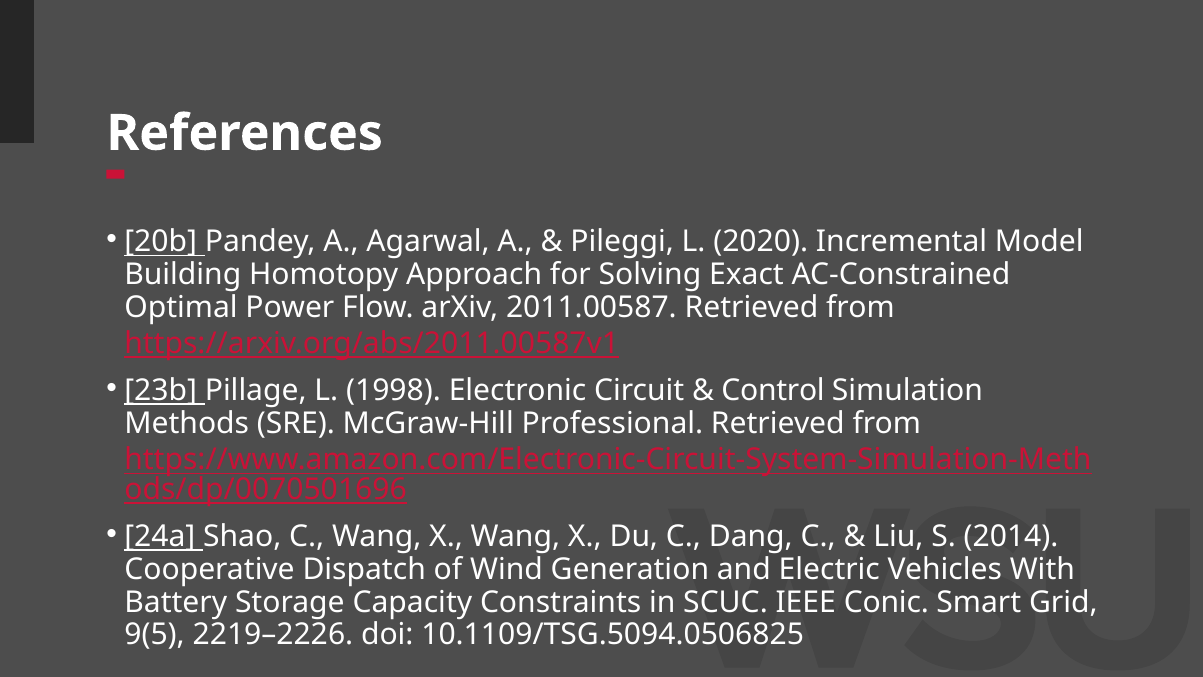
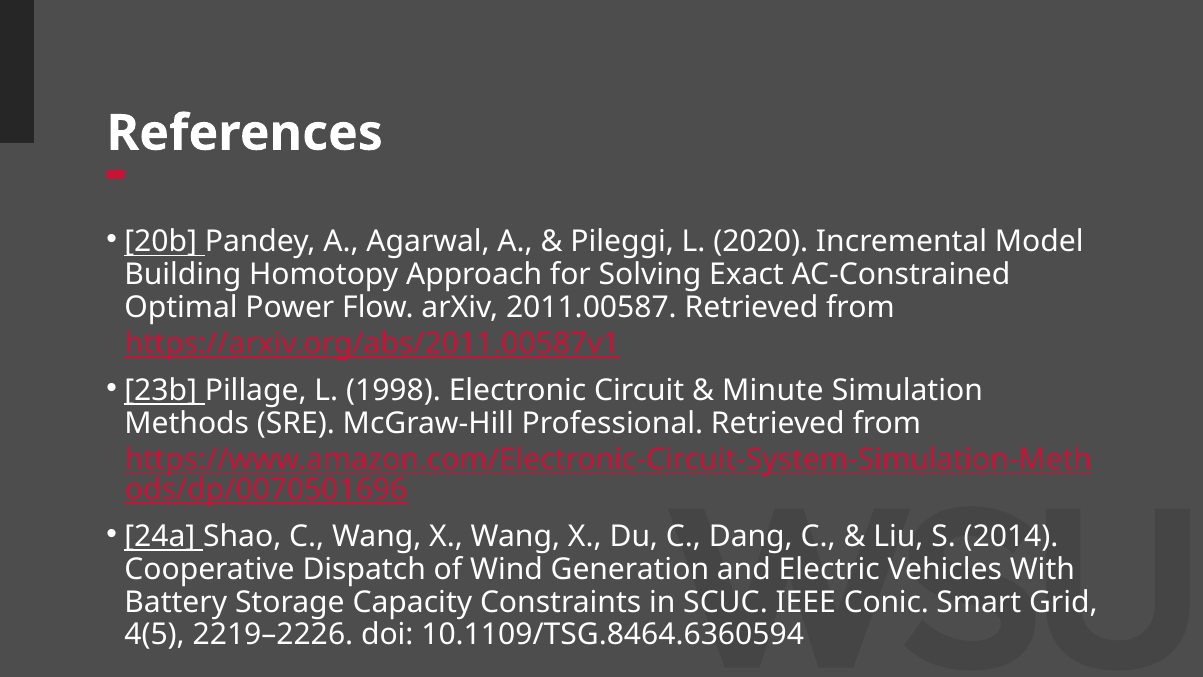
Control: Control -> Minute
9(5: 9(5 -> 4(5
10.1109/TSG.5094.0506825: 10.1109/TSG.5094.0506825 -> 10.1109/TSG.8464.6360594
